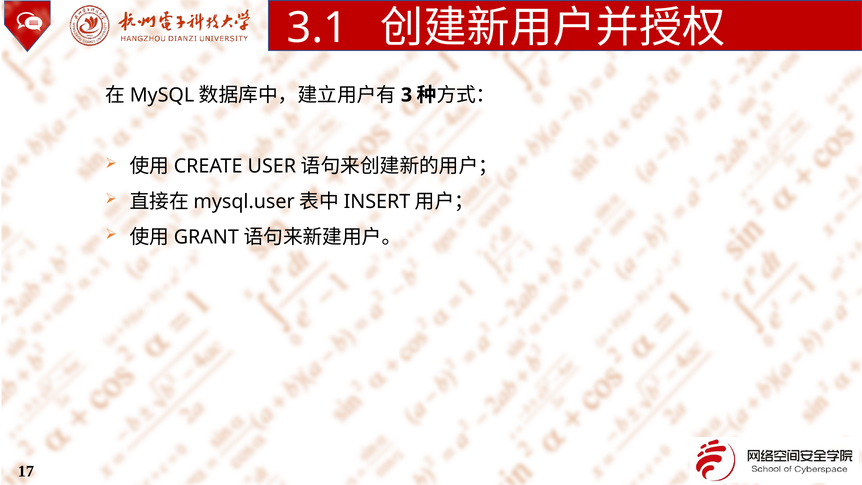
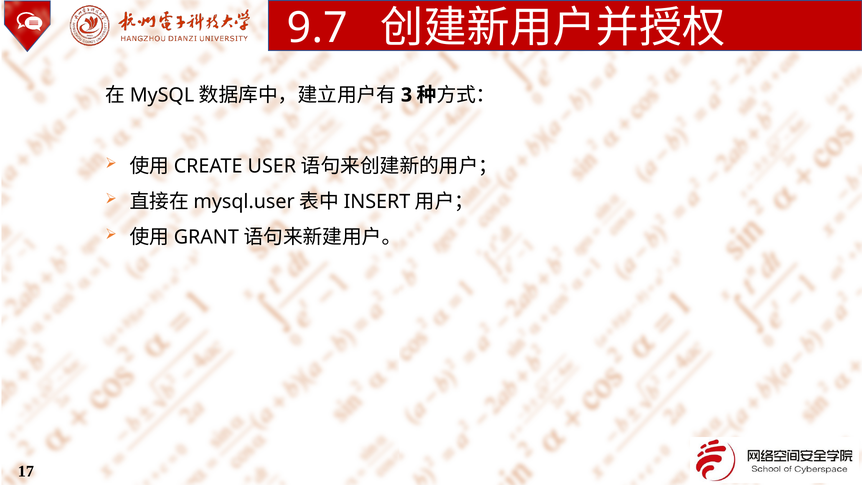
3.1: 3.1 -> 9.7
